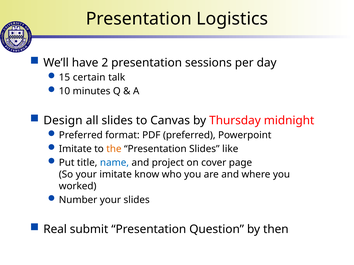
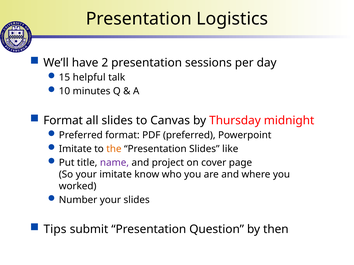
certain: certain -> helpful
Design at (63, 121): Design -> Format
name colour: blue -> purple
Real: Real -> Tips
